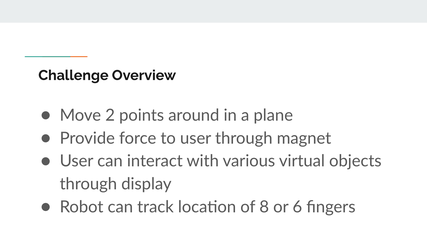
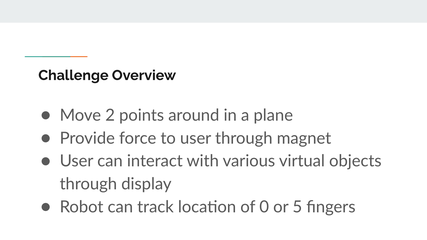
8: 8 -> 0
6: 6 -> 5
